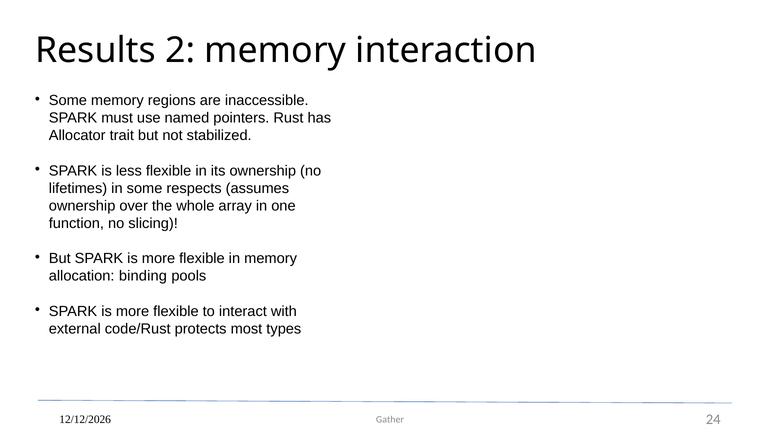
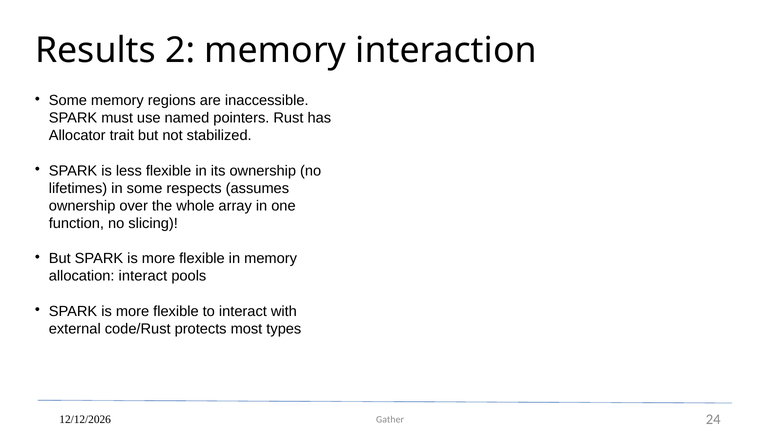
allocation binding: binding -> interact
